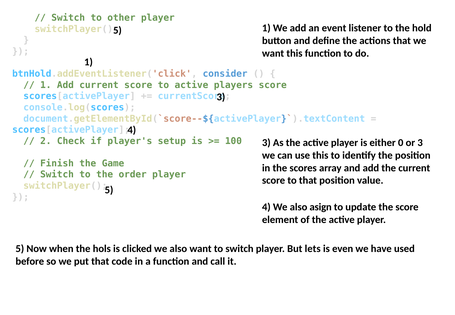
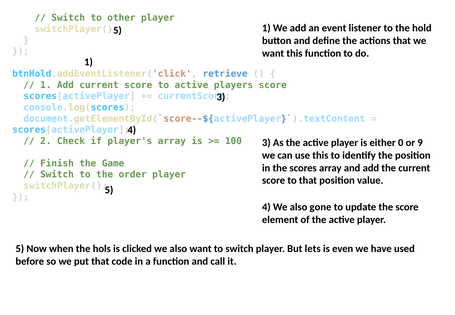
consider: consider -> retrieve
player's setup: setup -> array
or 3: 3 -> 9
asign: asign -> gone
